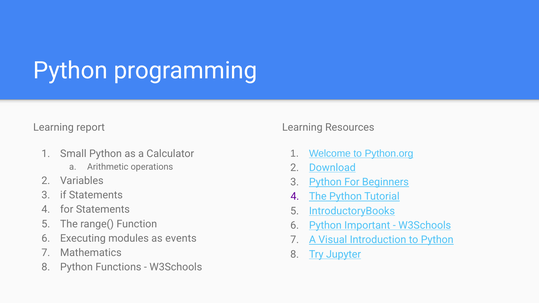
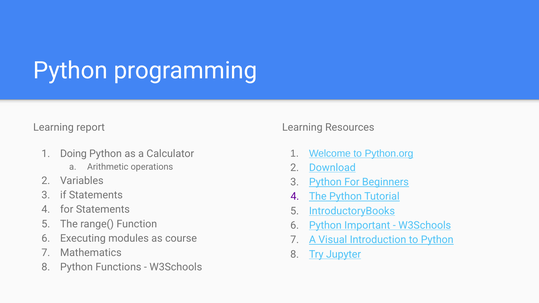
Small: Small -> Doing
events: events -> course
